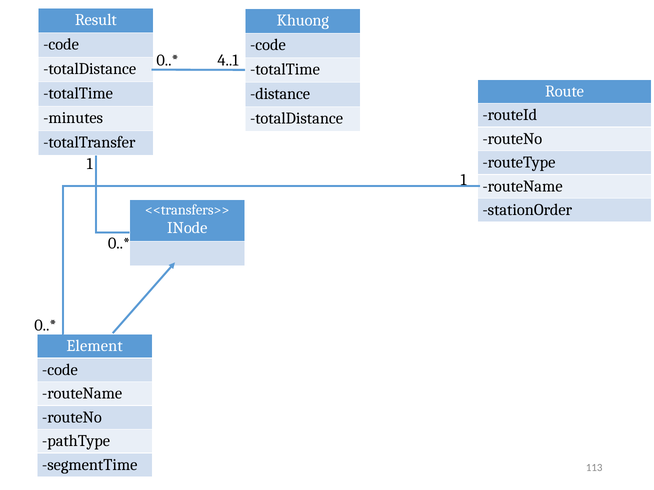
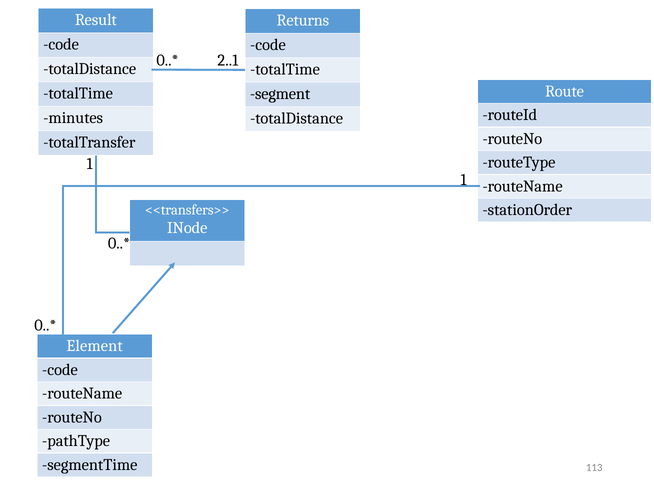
Khuong: Khuong -> Returns
4..1: 4..1 -> 2..1
distance: distance -> segment
